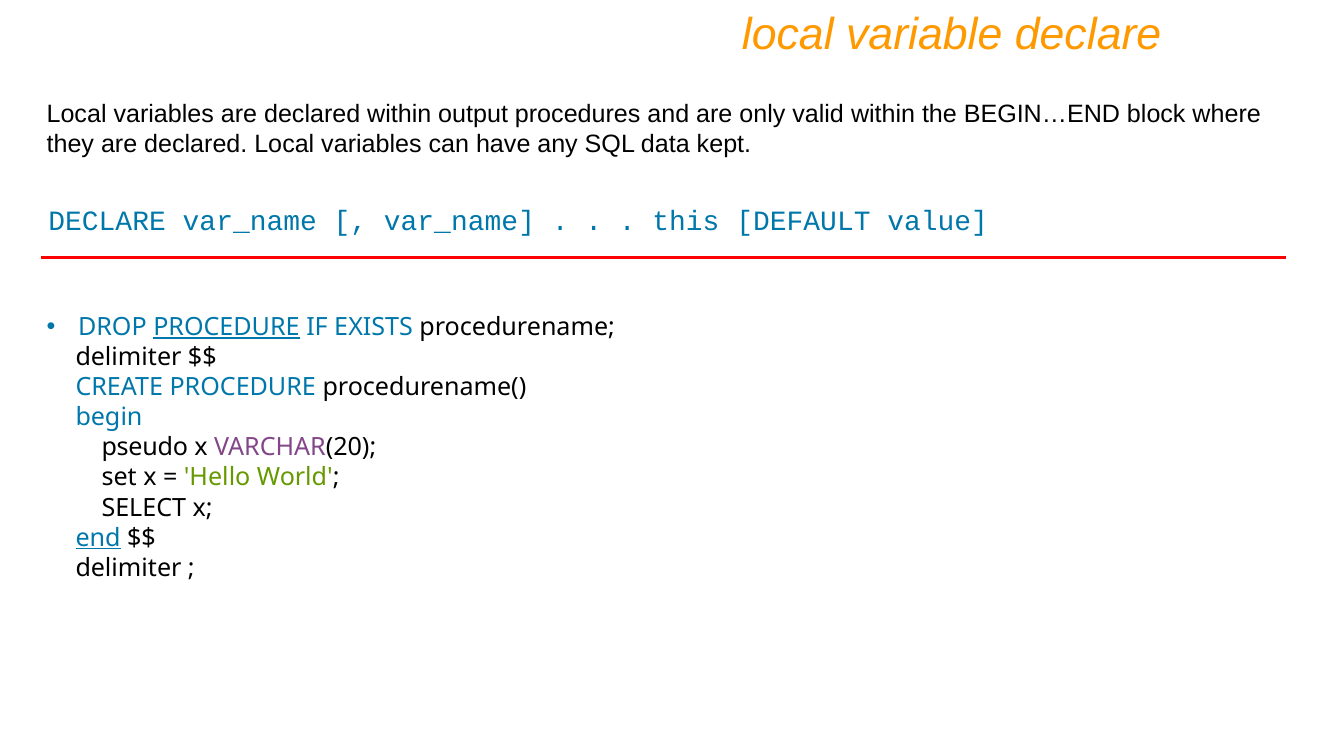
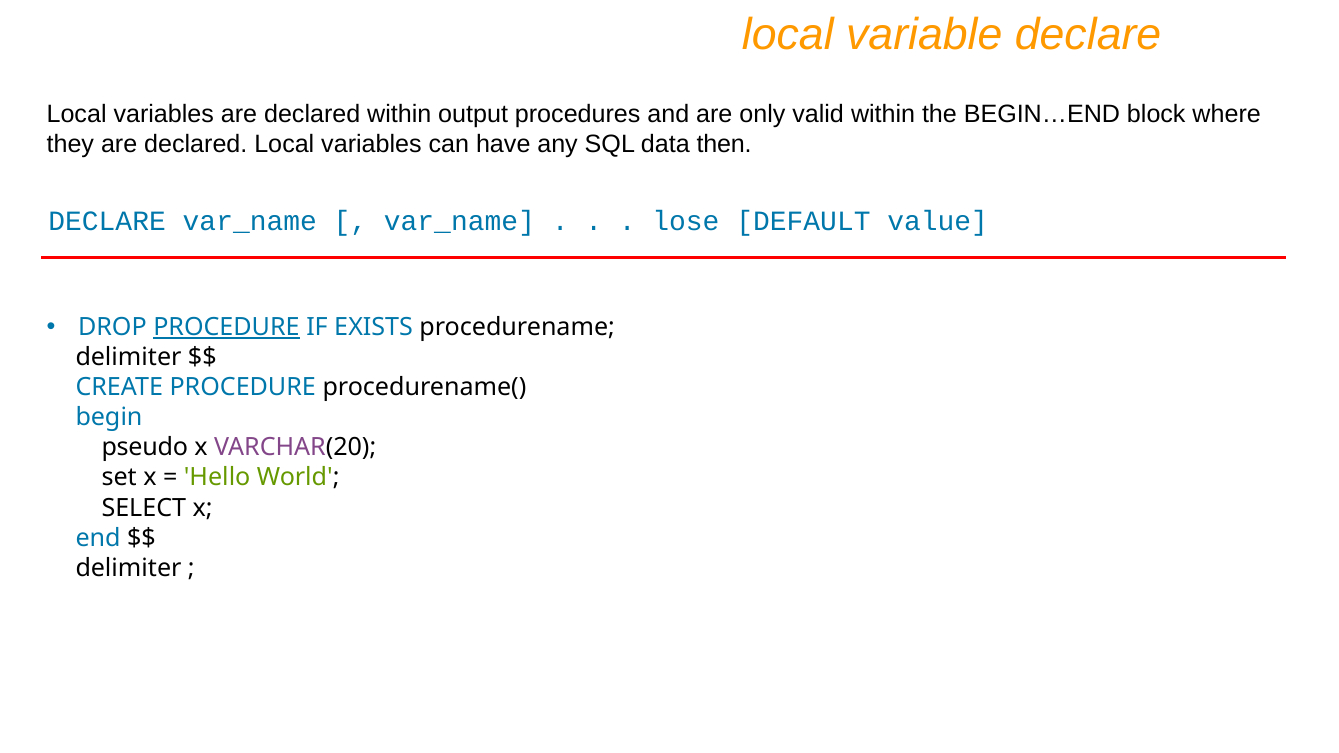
kept: kept -> then
this: this -> lose
end underline: present -> none
